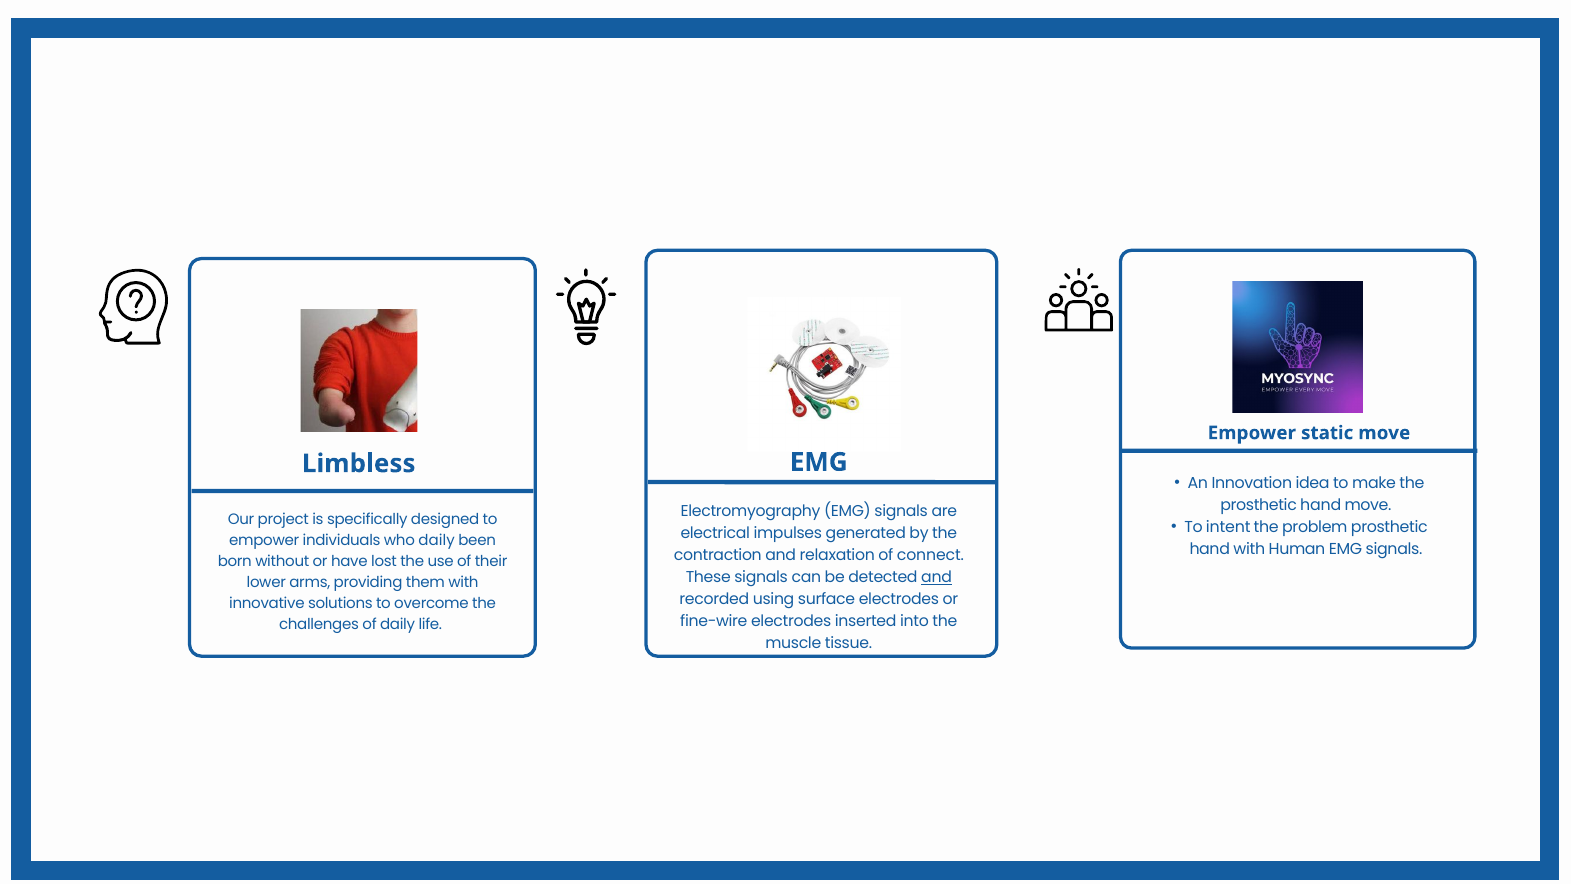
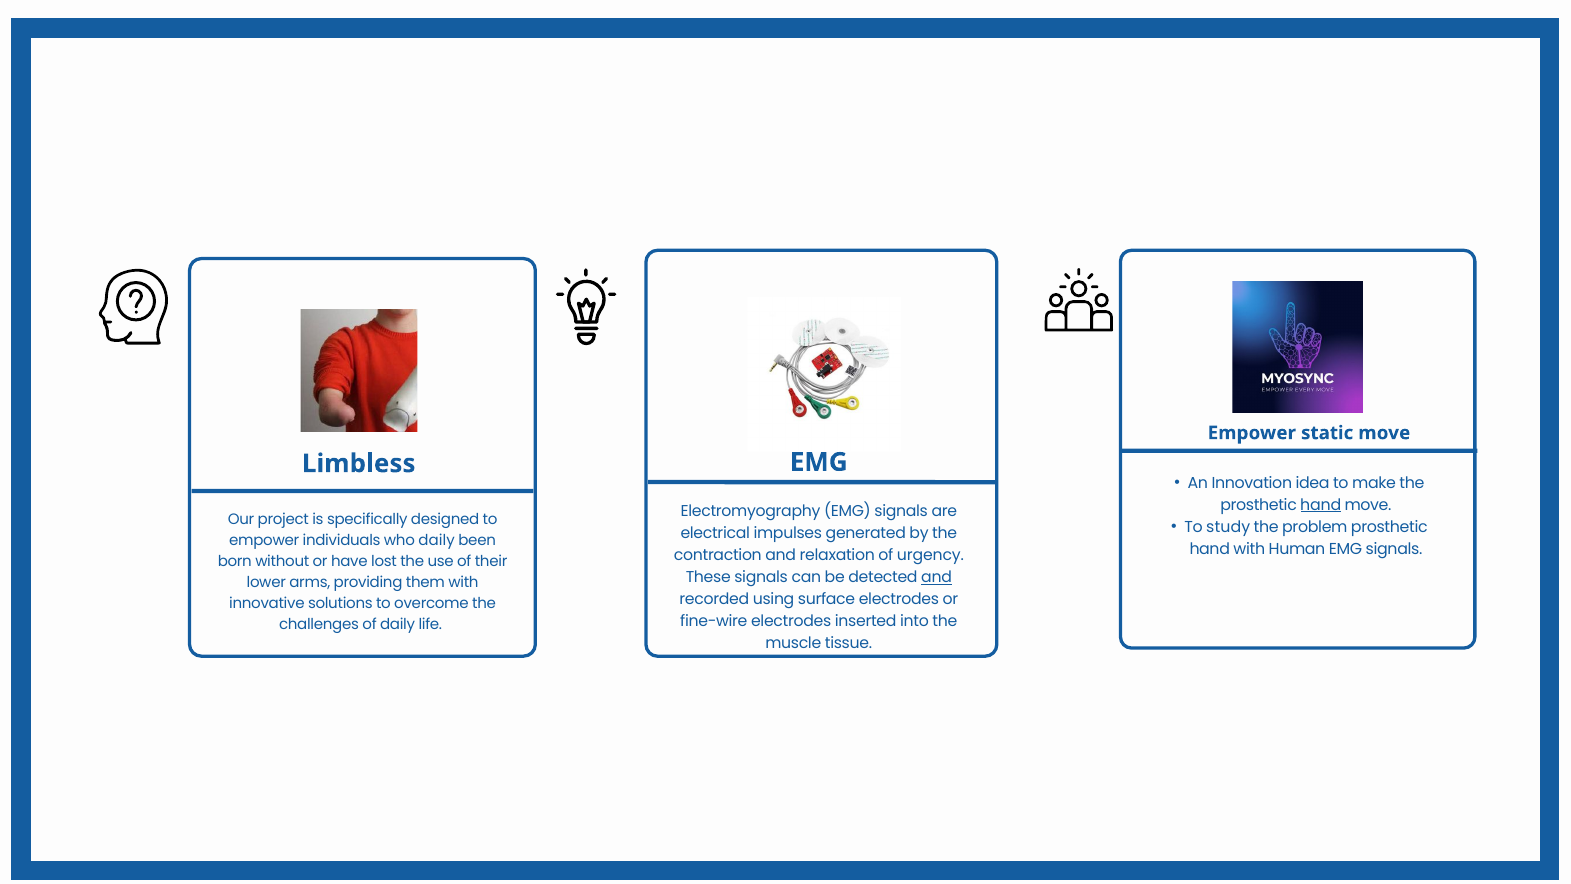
hand at (1321, 505) underline: none -> present
intent: intent -> study
connect: connect -> urgency
